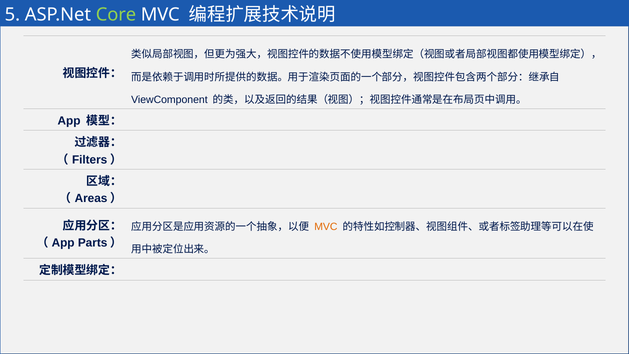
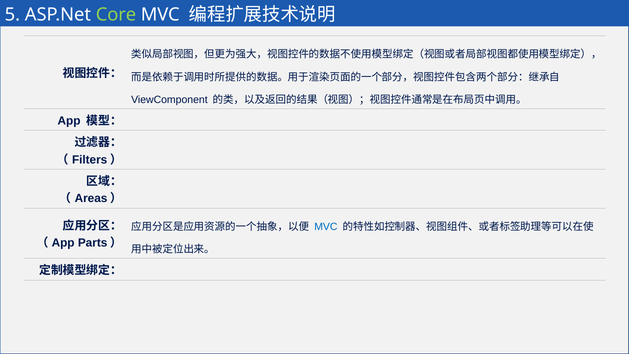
MVC at (326, 227) colour: orange -> blue
